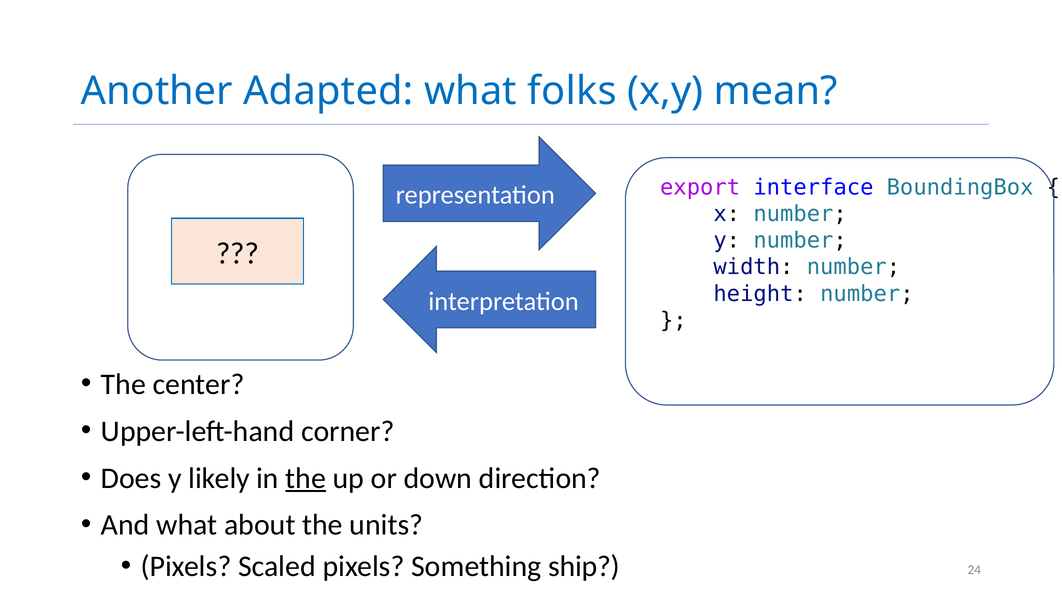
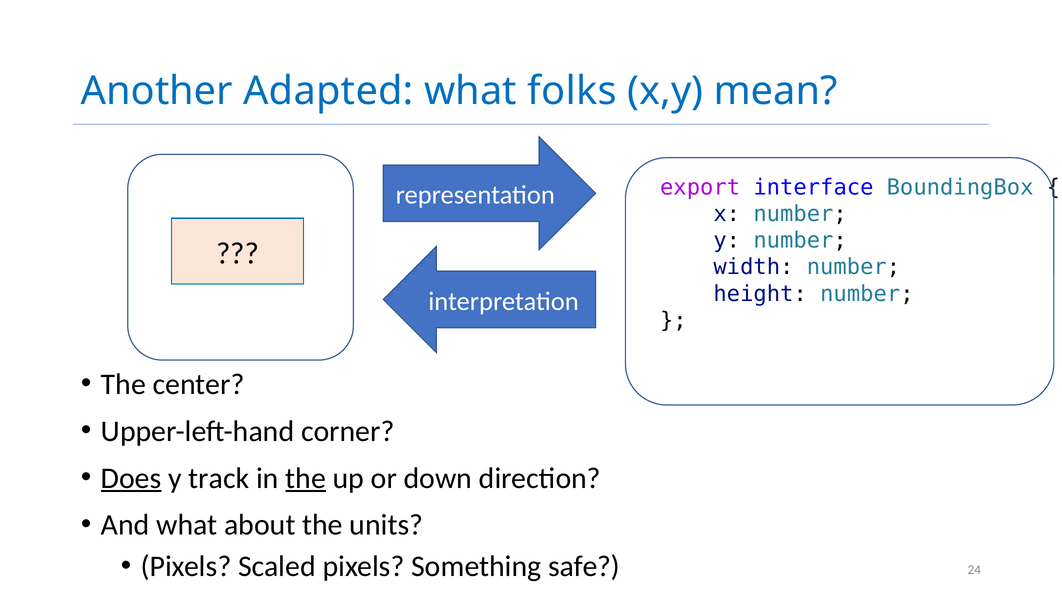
Does underline: none -> present
likely: likely -> track
ship: ship -> safe
